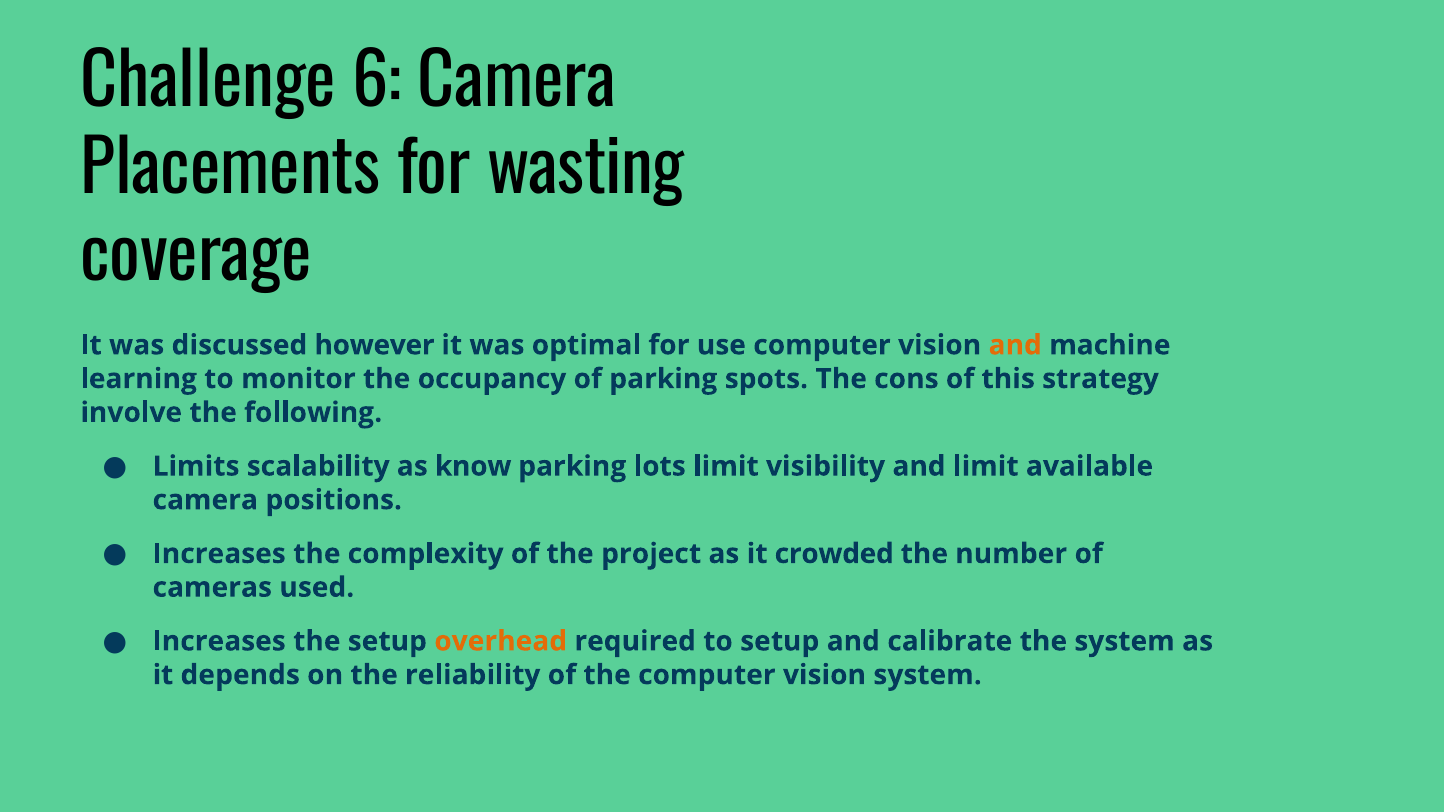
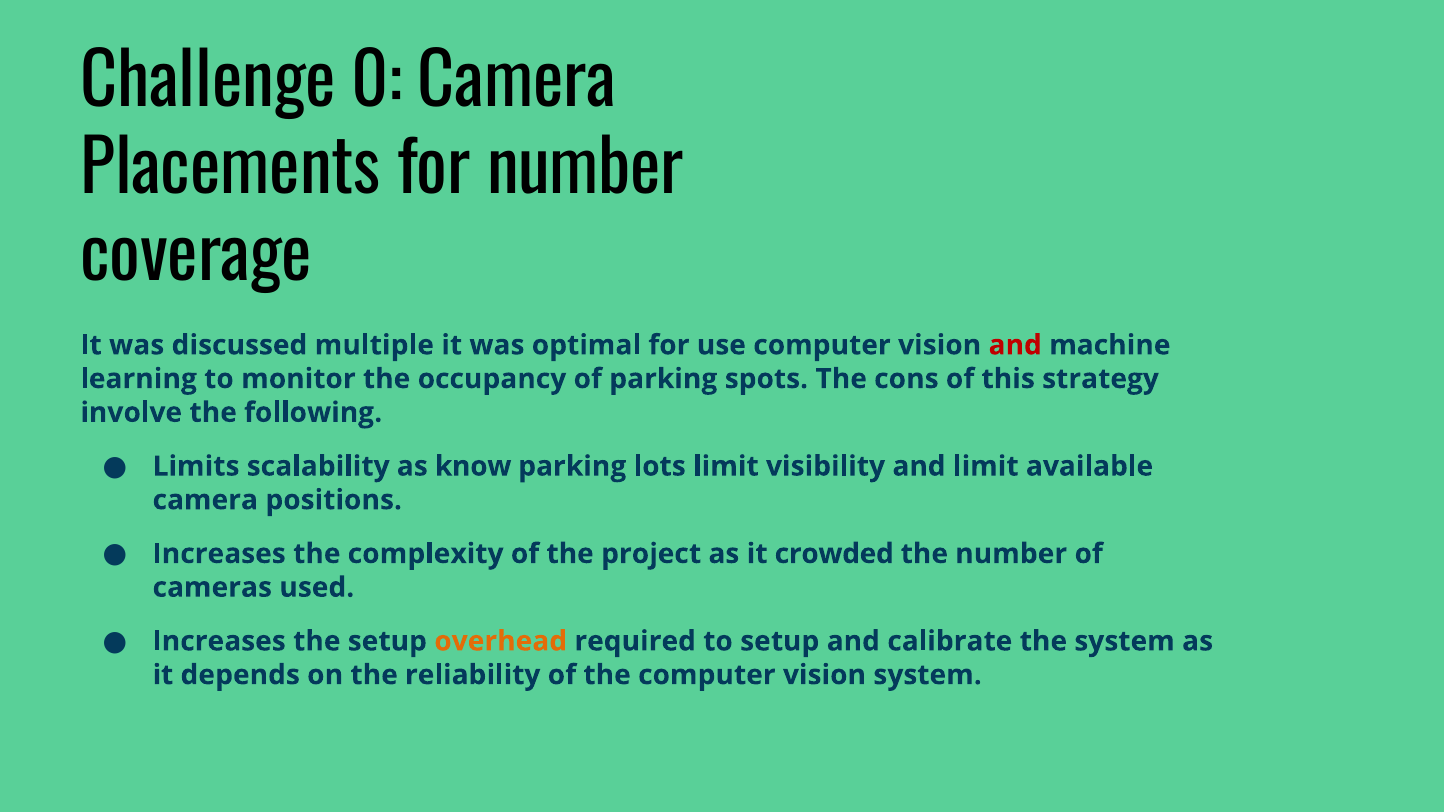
6: 6 -> 0
for wasting: wasting -> number
however: however -> multiple
and at (1015, 345) colour: orange -> red
